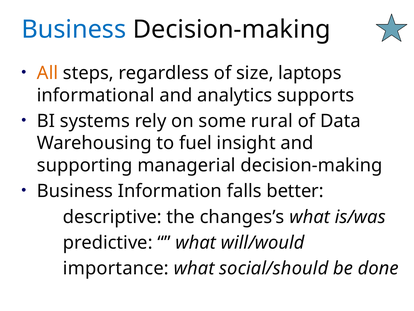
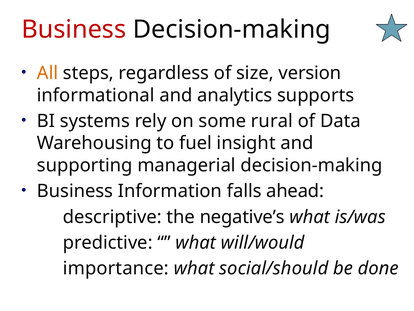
Business at (74, 29) colour: blue -> red
laptops: laptops -> version
better: better -> ahead
changes’s: changes’s -> negative’s
